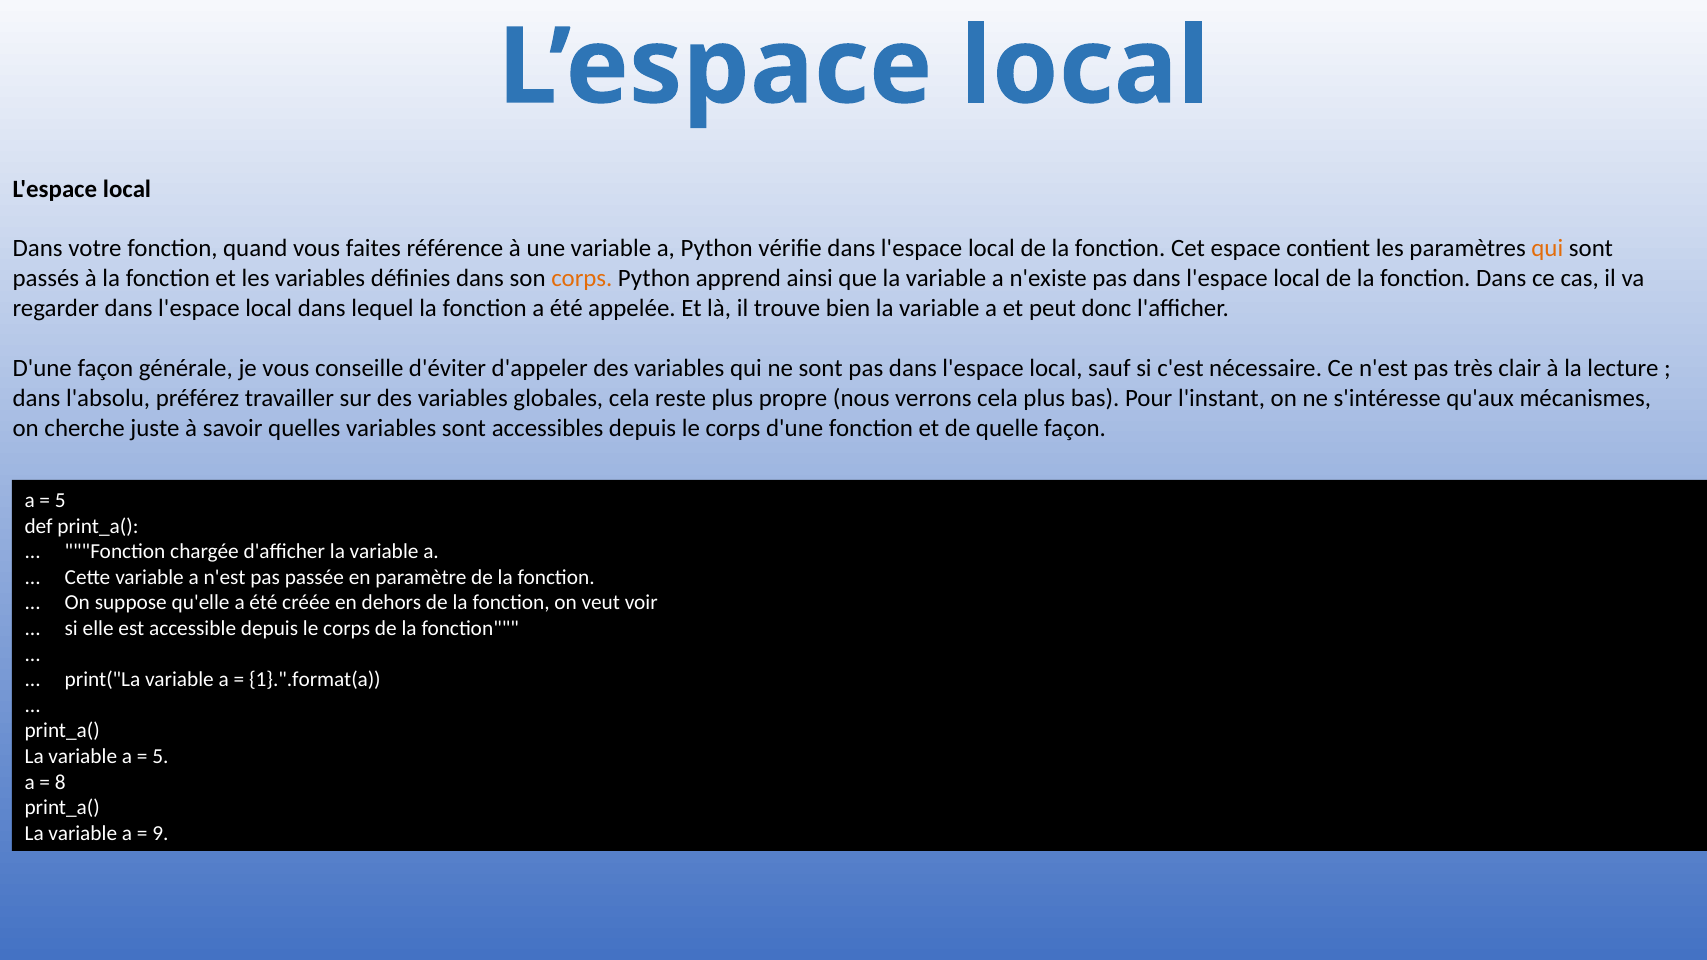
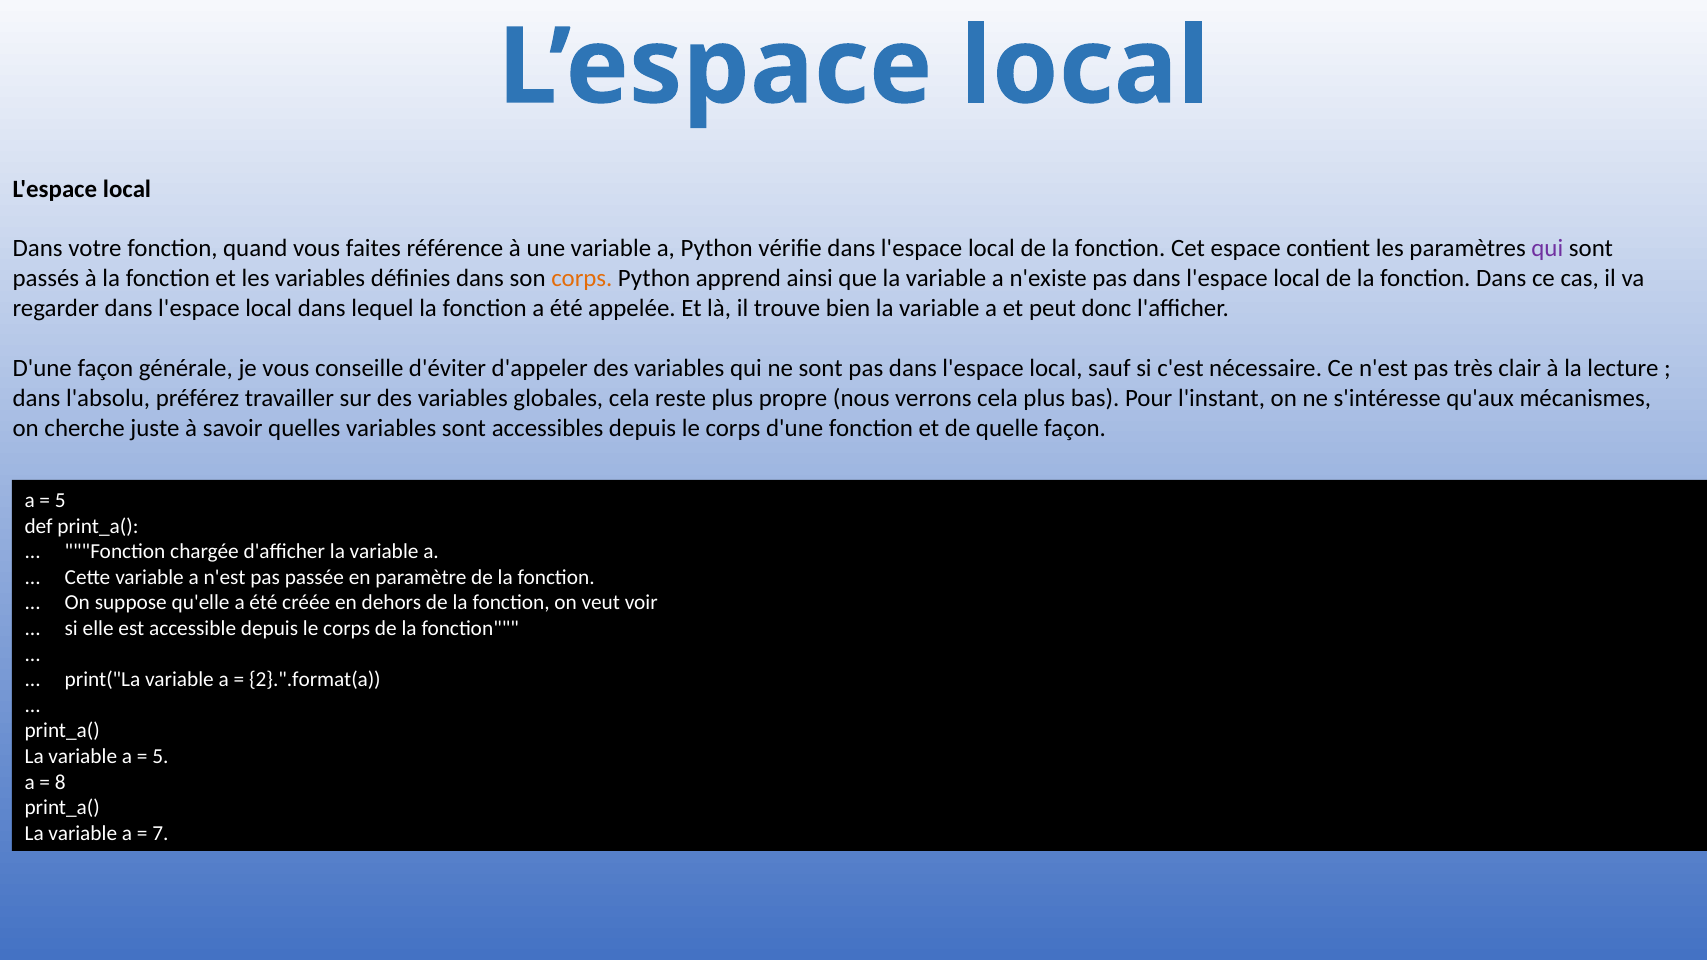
qui at (1547, 249) colour: orange -> purple
1}.".format(a: 1}.".format(a -> 2}.".format(a
9: 9 -> 7
